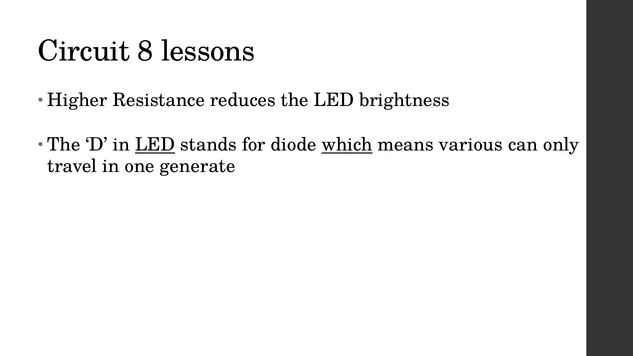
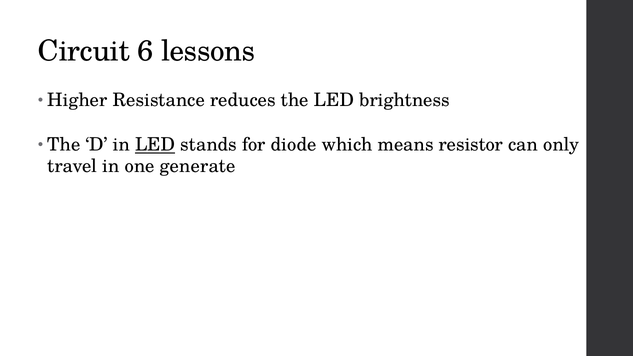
8: 8 -> 6
which underline: present -> none
various: various -> resistor
